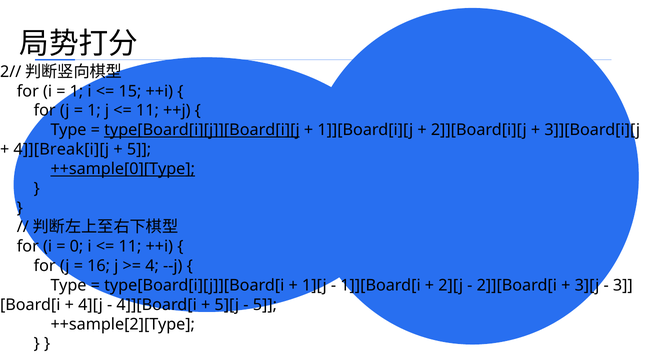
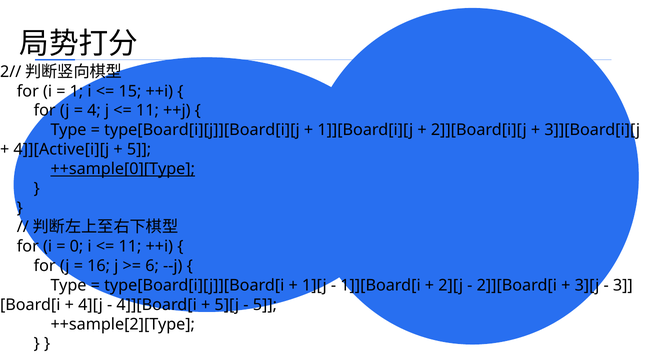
1 at (94, 111): 1 -> 4
type[Board[i][j]][Board[i][j underline: present -> none
4]][Break[i][j: 4]][Break[i][j -> 4]][Active[i][j
4: 4 -> 6
